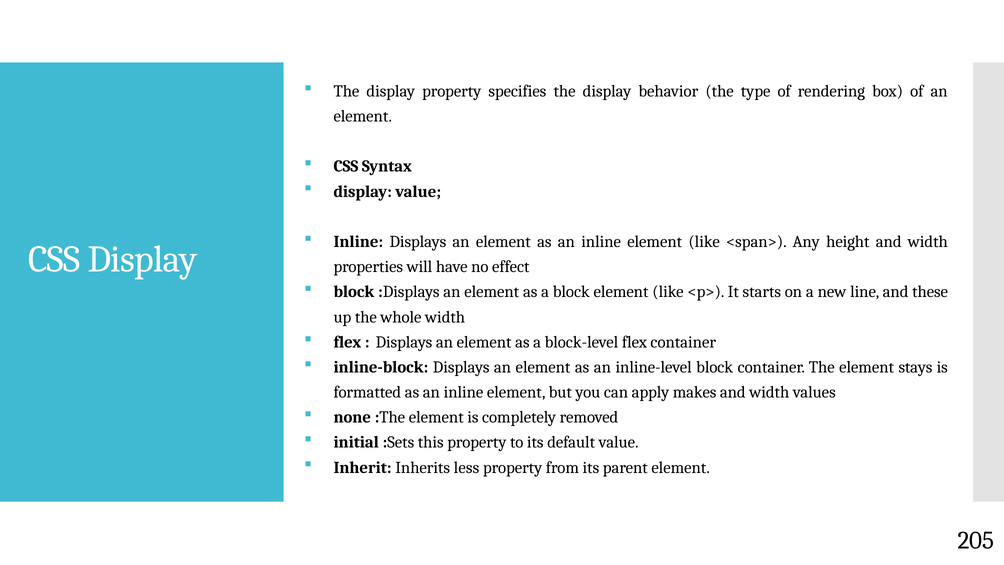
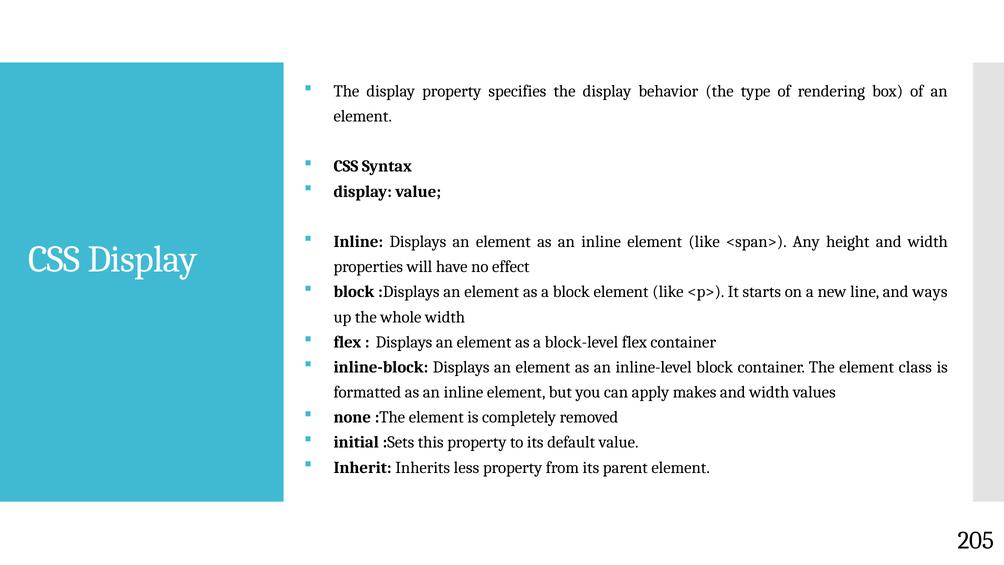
these: these -> ways
stays: stays -> class
